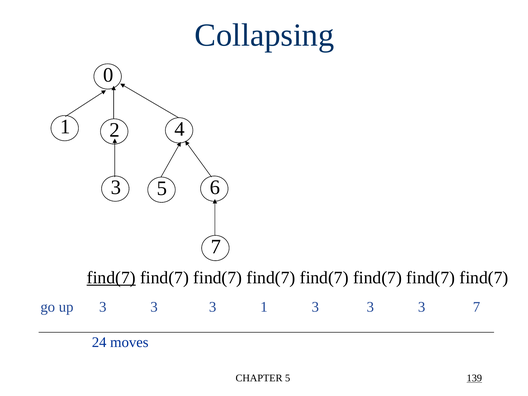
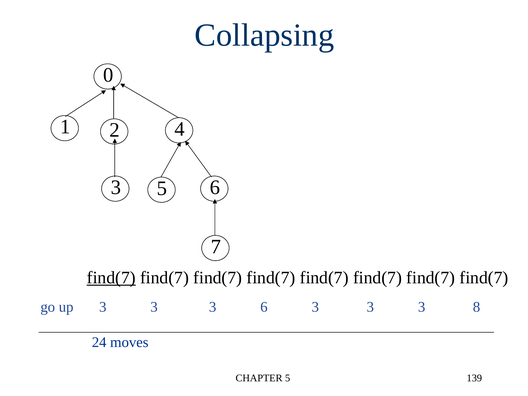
3 1: 1 -> 6
3 7: 7 -> 8
139 underline: present -> none
